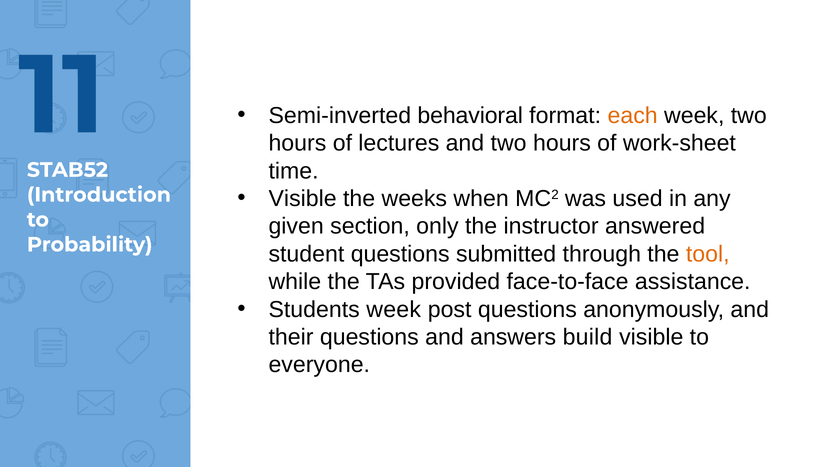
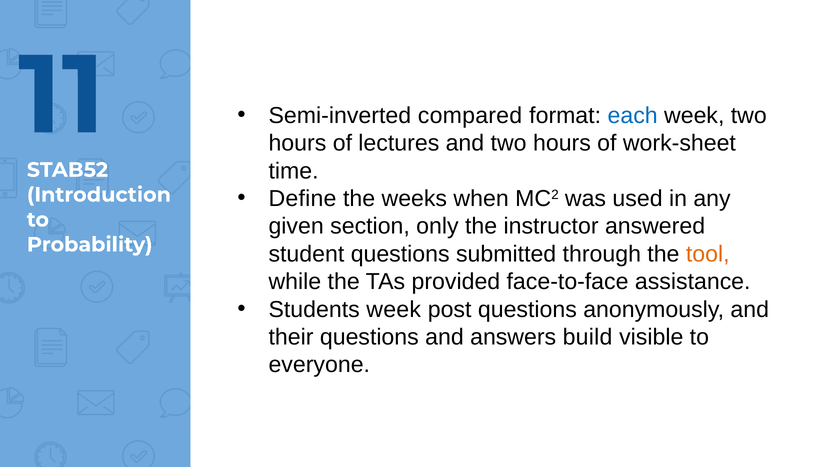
behavioral: behavioral -> compared
each colour: orange -> blue
Visible at (303, 199): Visible -> Define
